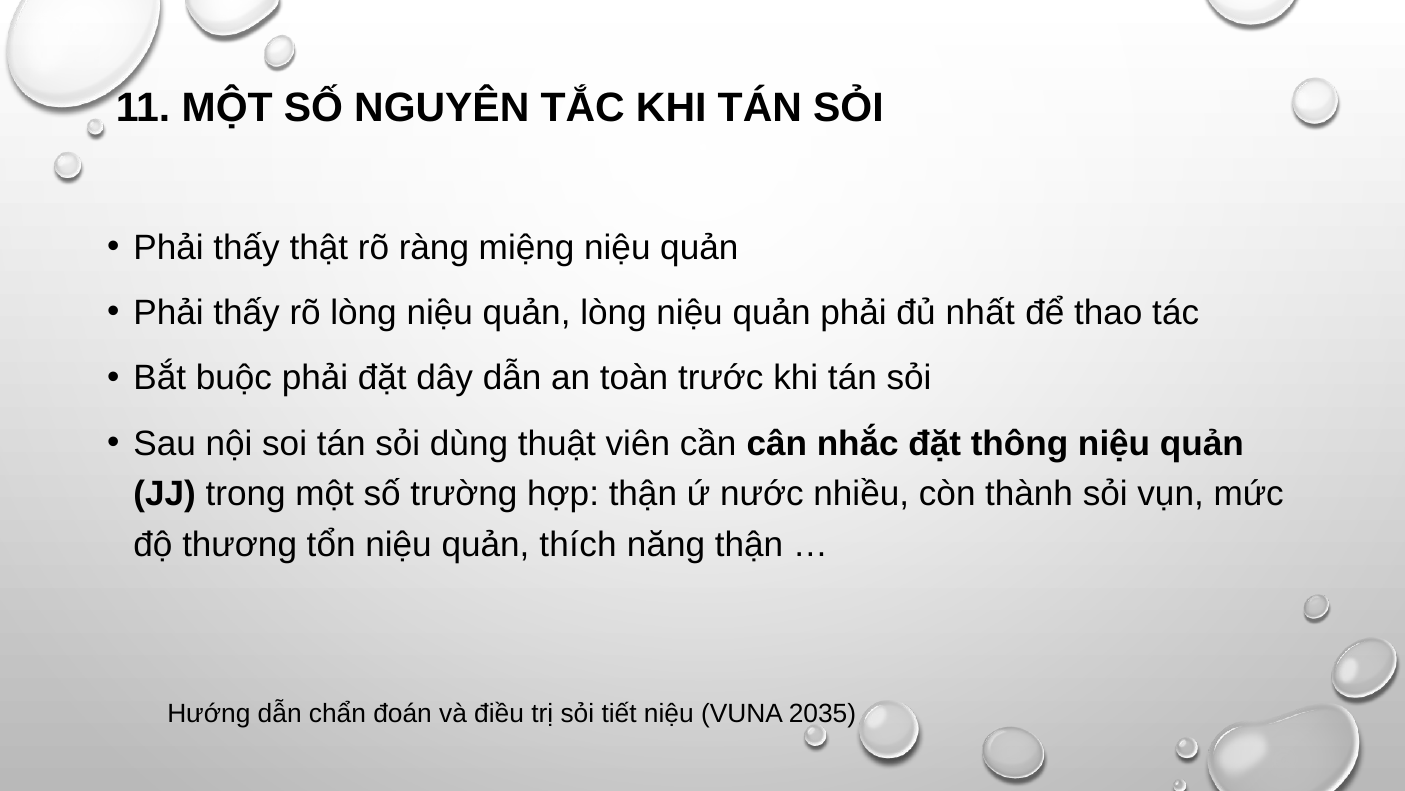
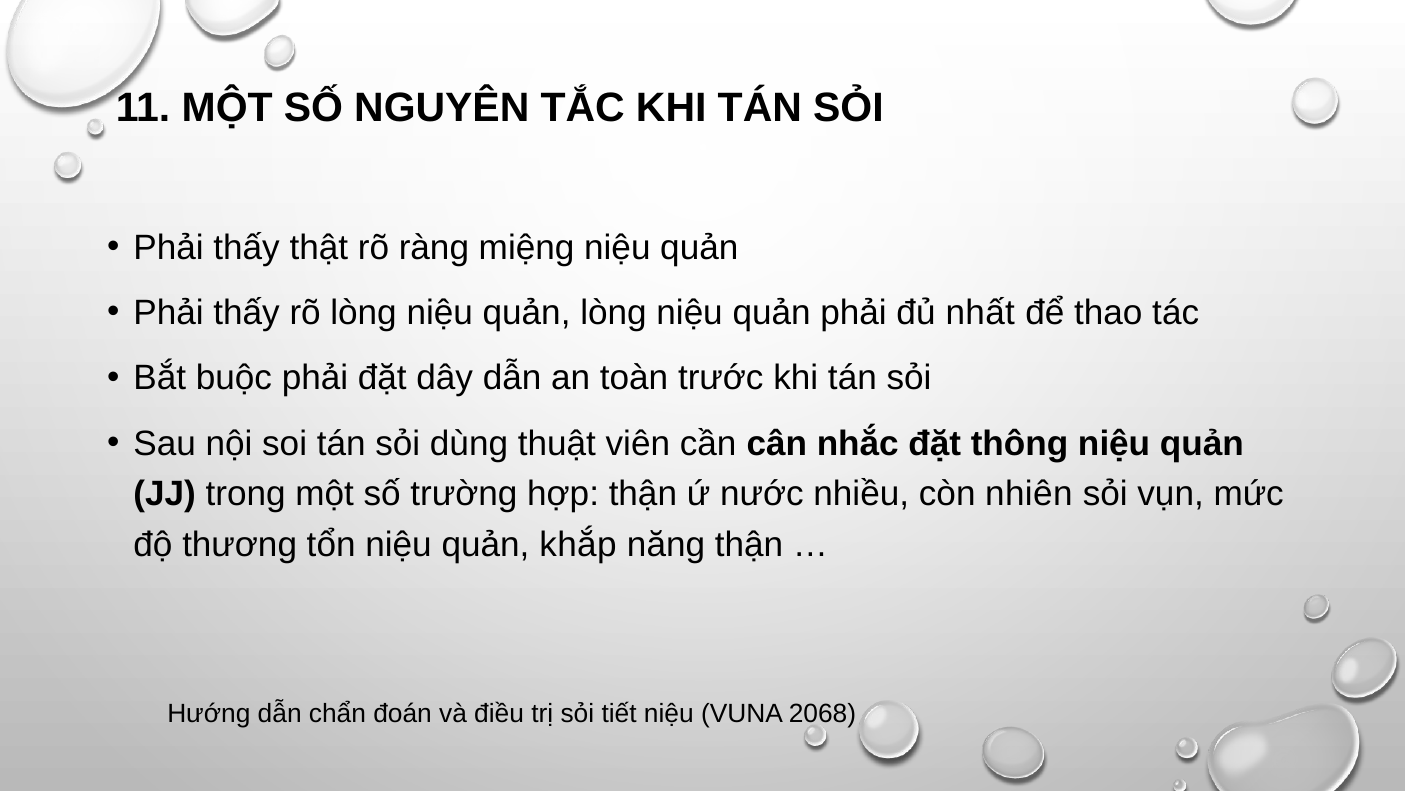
thành: thành -> nhiên
thích: thích -> khắp
2035: 2035 -> 2068
